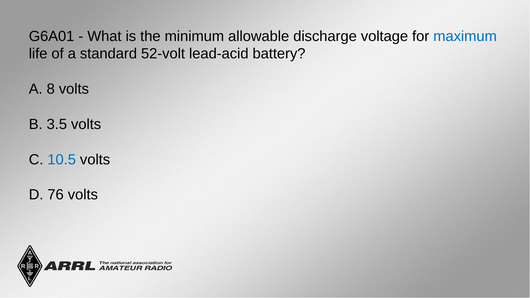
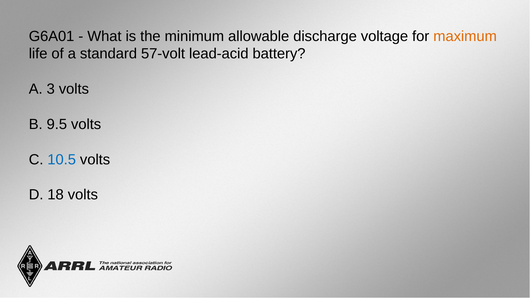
maximum colour: blue -> orange
52-volt: 52-volt -> 57-volt
8: 8 -> 3
3.5: 3.5 -> 9.5
76: 76 -> 18
